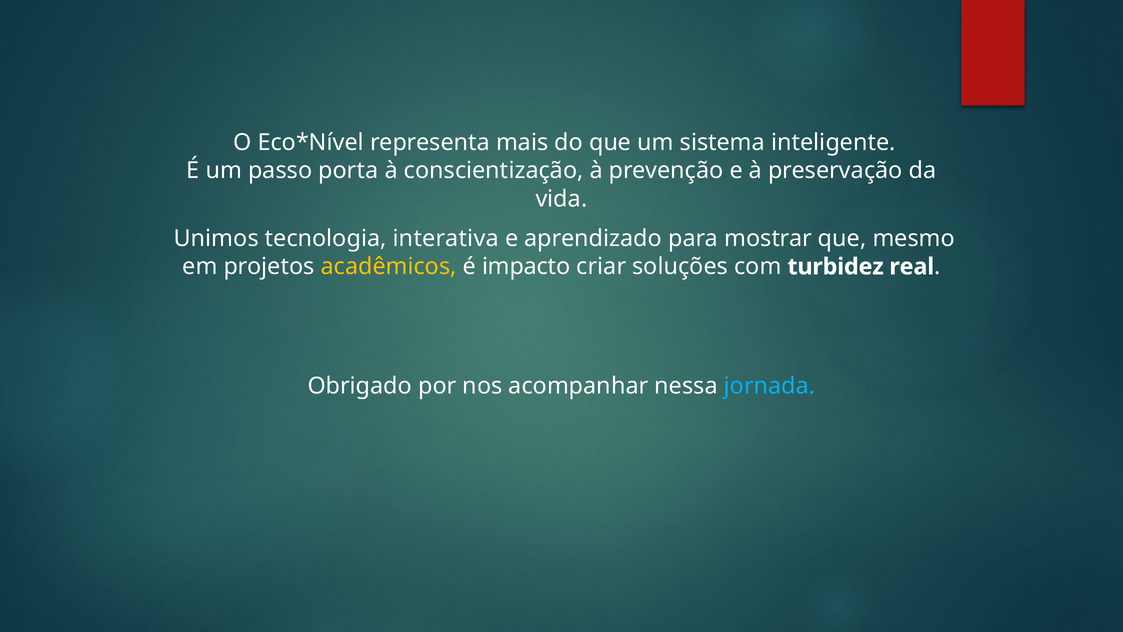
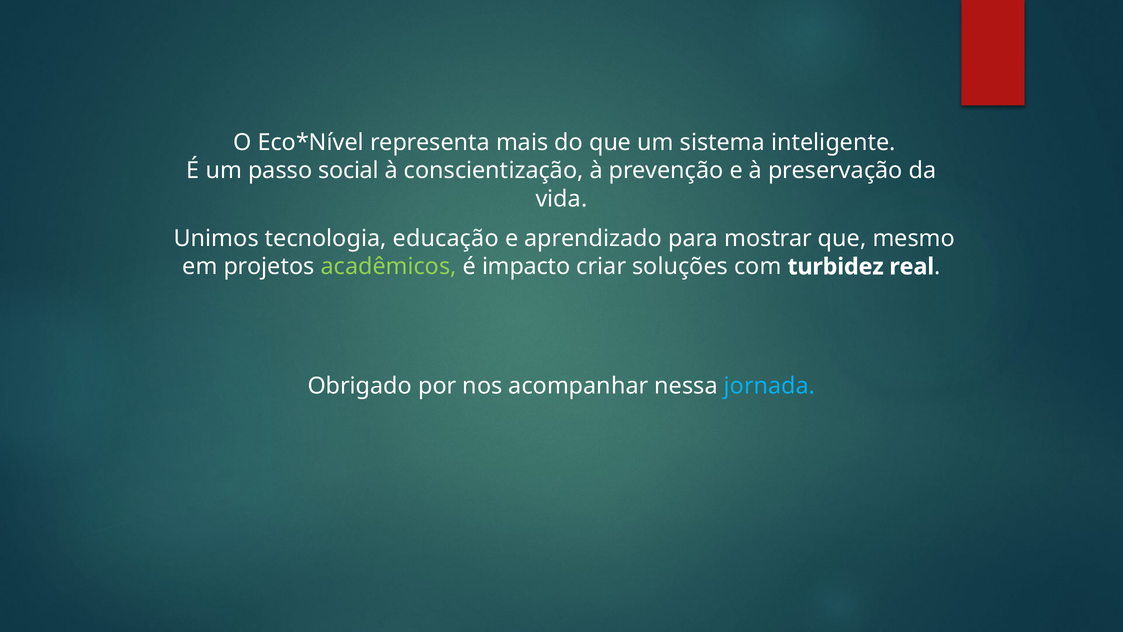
porta: porta -> social
interativa: interativa -> educação
acadêmicos colour: yellow -> light green
